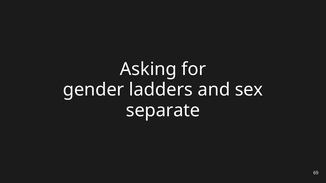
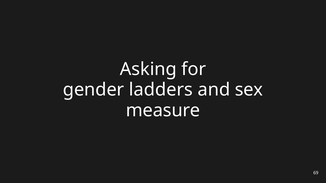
separate: separate -> measure
